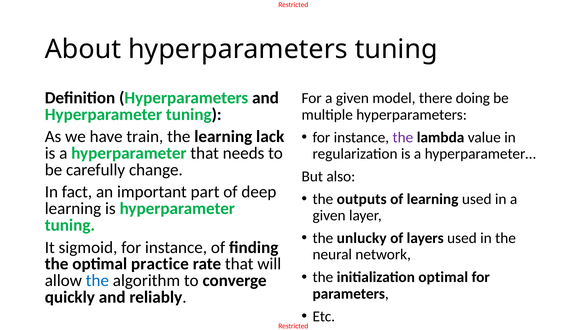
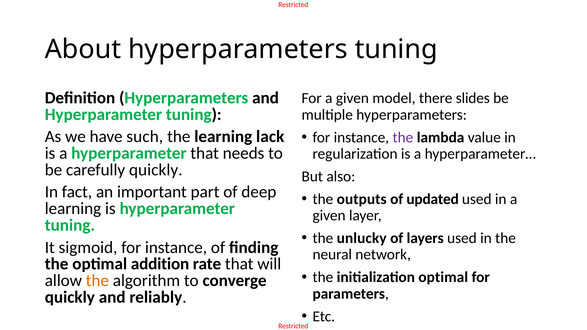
doing: doing -> slides
train: train -> such
carefully change: change -> quickly
of learning: learning -> updated
practice: practice -> addition
the at (97, 281) colour: blue -> orange
